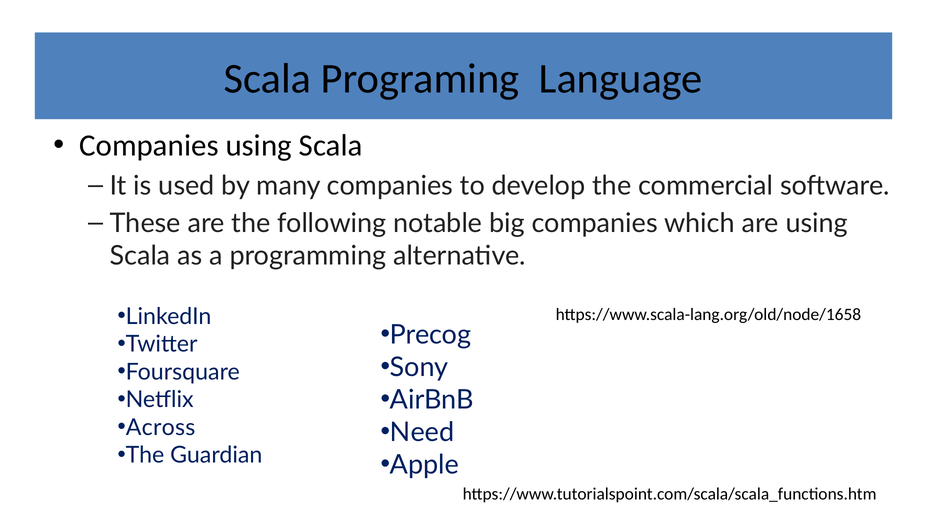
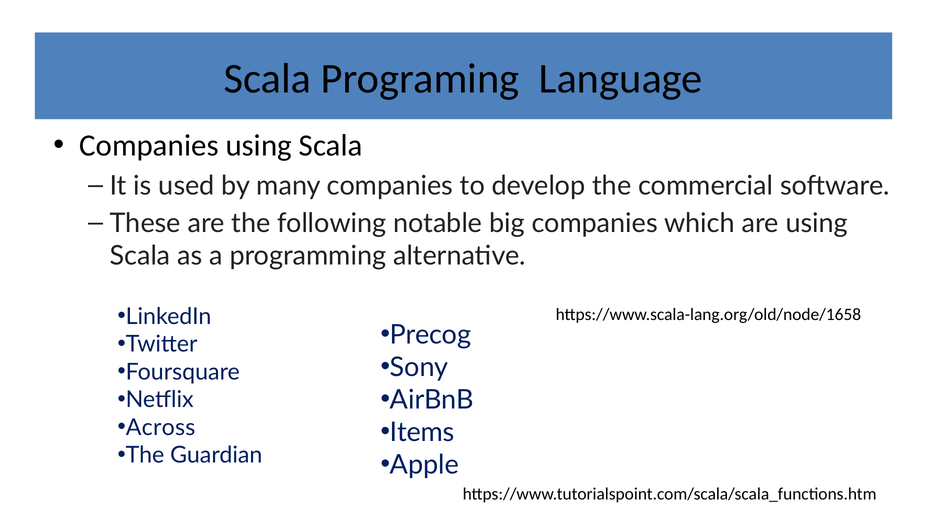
Need: Need -> Items
